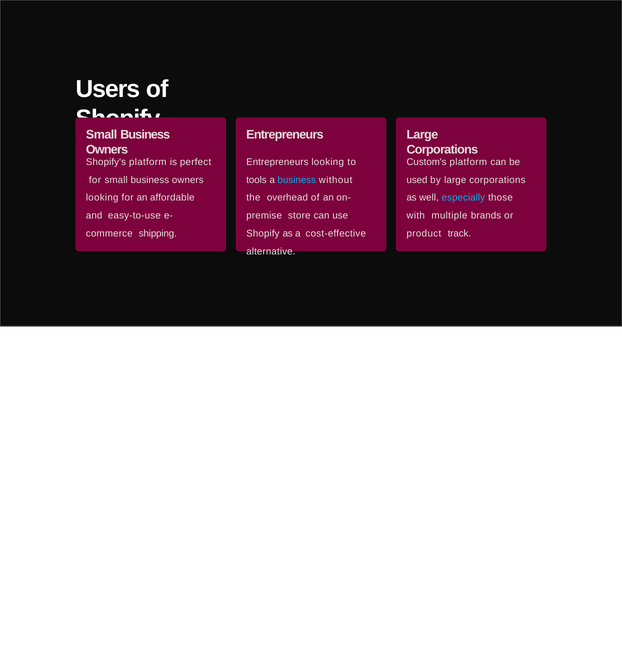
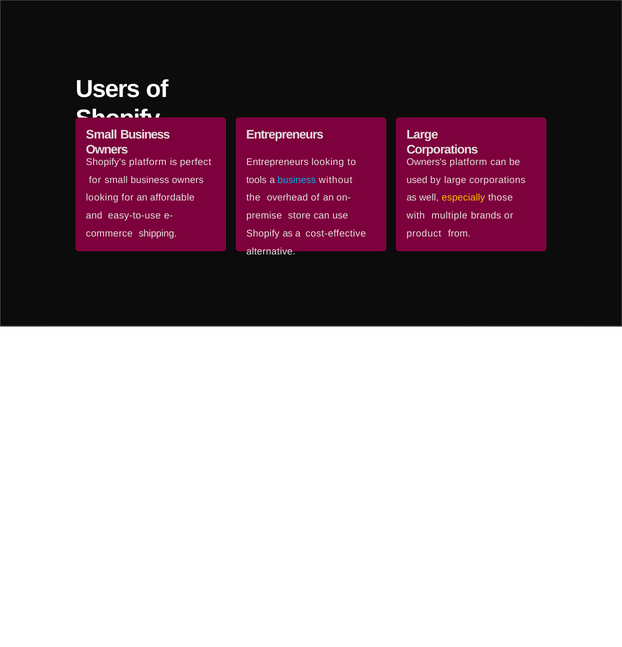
Custom's: Custom's -> Owners's
especially colour: light blue -> yellow
track: track -> from
